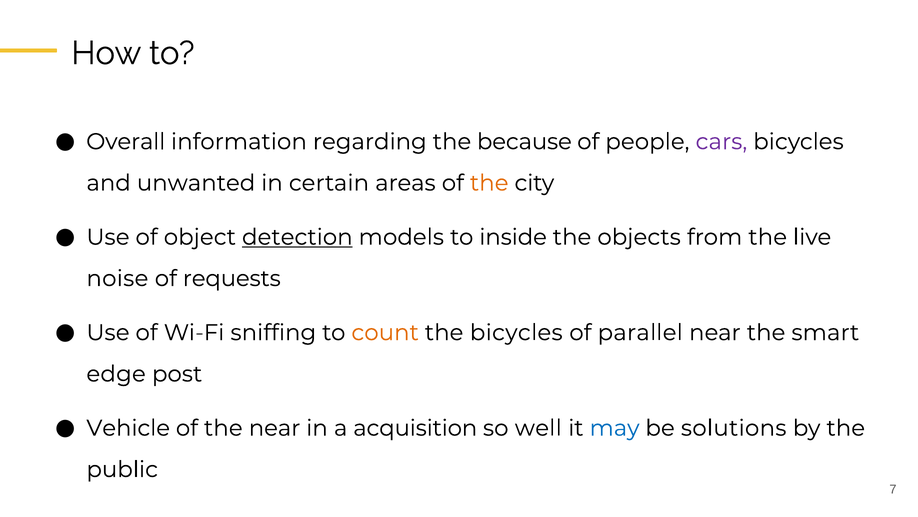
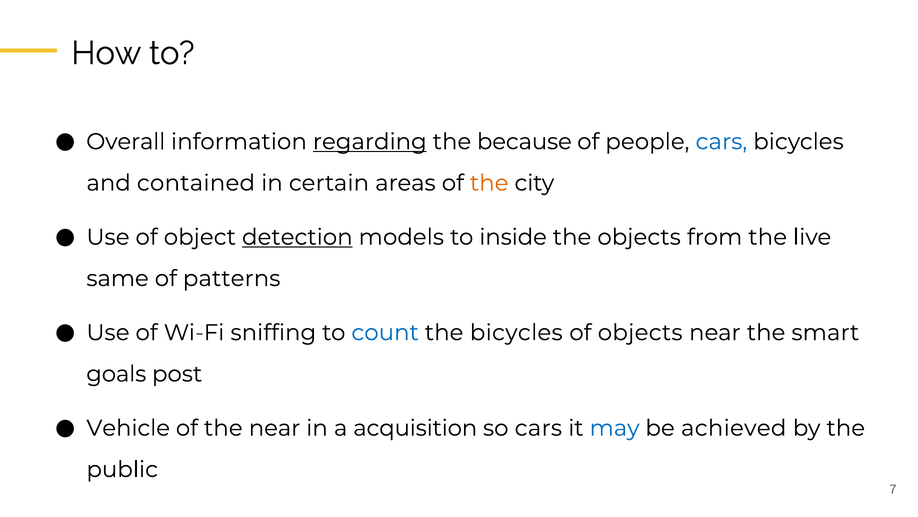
regarding underline: none -> present
cars at (721, 142) colour: purple -> blue
unwanted: unwanted -> contained
noise: noise -> same
requests: requests -> patterns
count colour: orange -> blue
of parallel: parallel -> objects
edge: edge -> goals
so well: well -> cars
solutions: solutions -> achieved
